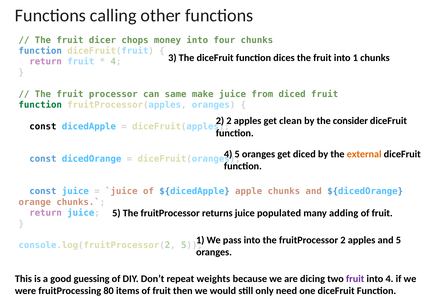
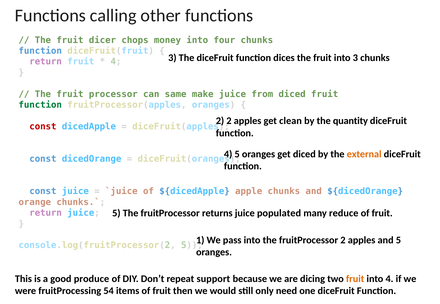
into 1: 1 -> 3
consider: consider -> quantity
const at (43, 127) colour: black -> red
adding: adding -> reduce
guessing: guessing -> produce
weights: weights -> support
fruit at (355, 279) colour: purple -> orange
80: 80 -> 54
